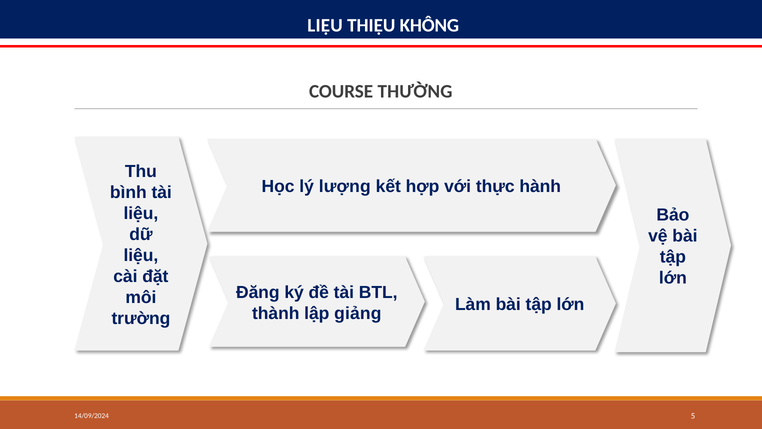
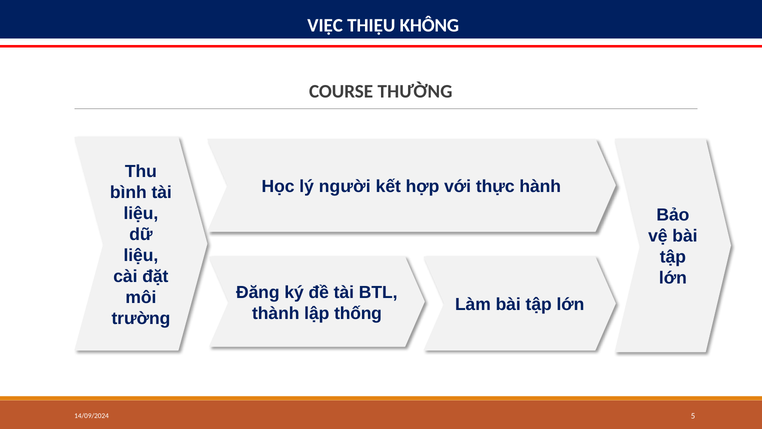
LIỆU at (325, 25): LIỆU -> VIỆC
lượng: lượng -> người
giảng: giảng -> thống
